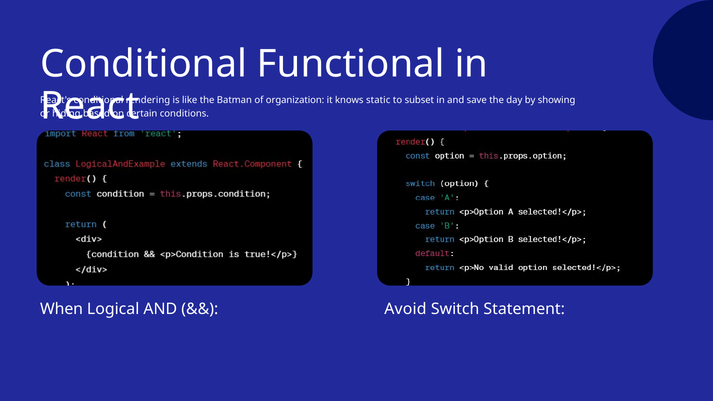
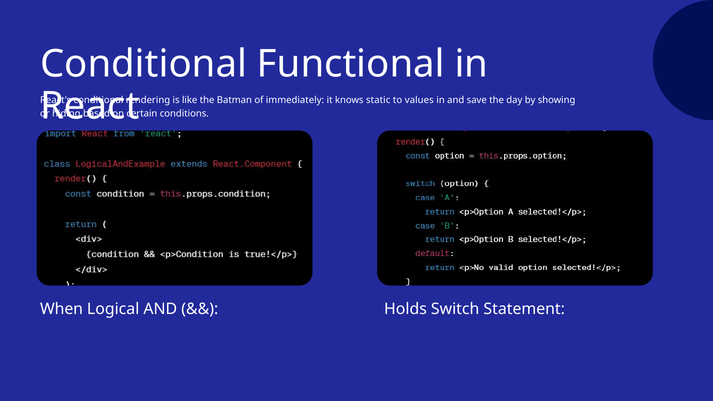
organization: organization -> immediately
subset: subset -> values
Avoid: Avoid -> Holds
